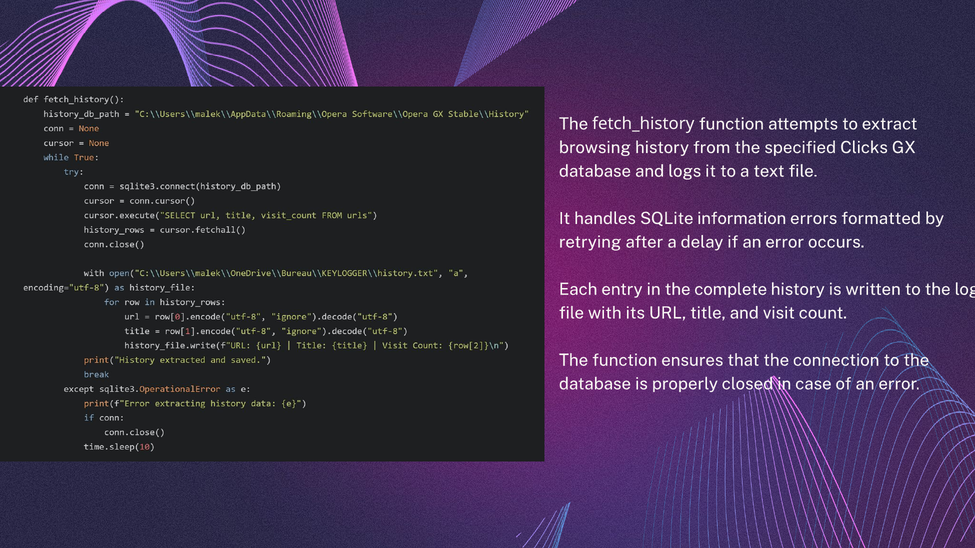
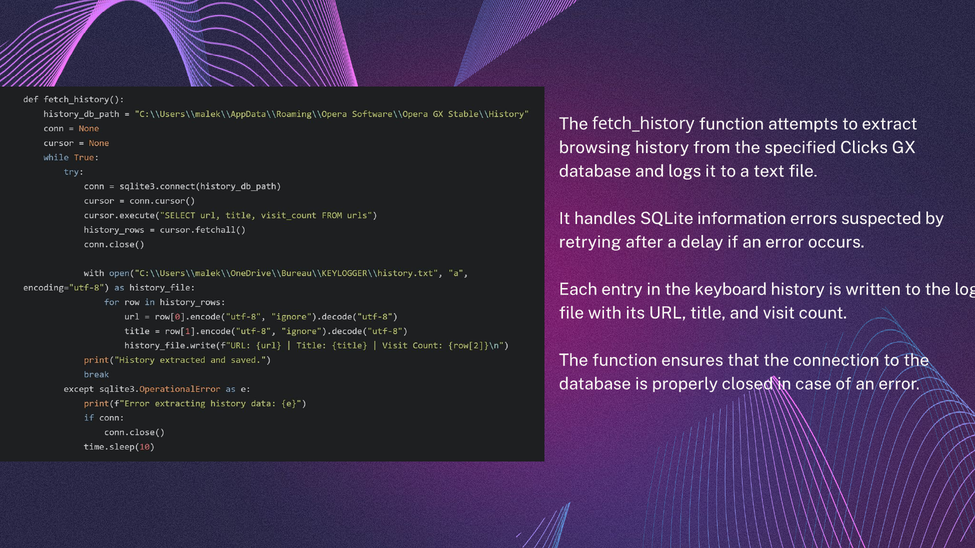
formatted: formatted -> suspected
complete: complete -> keyboard
